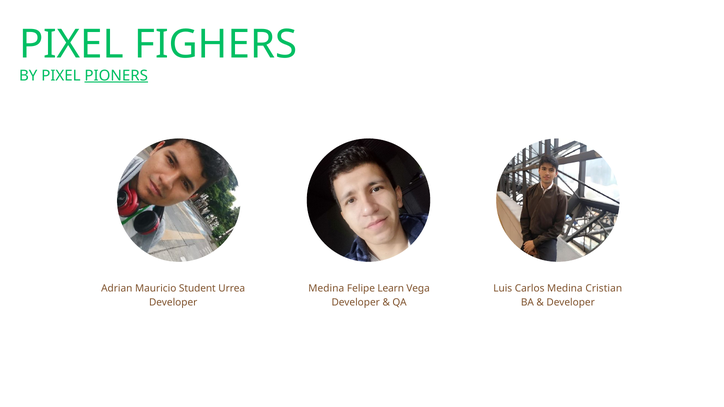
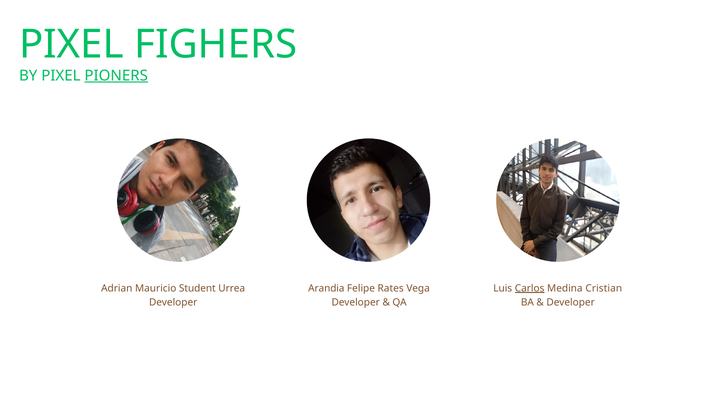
Medina at (326, 288): Medina -> Arandia
Learn: Learn -> Rates
Carlos underline: none -> present
